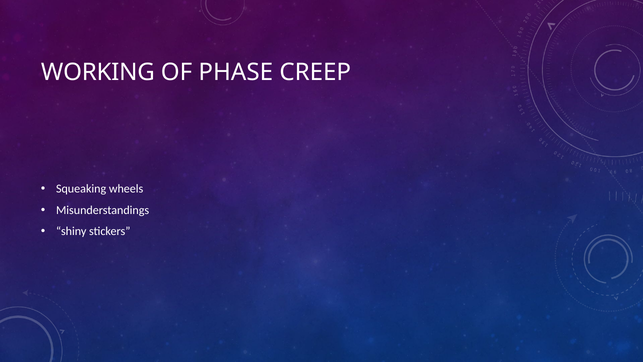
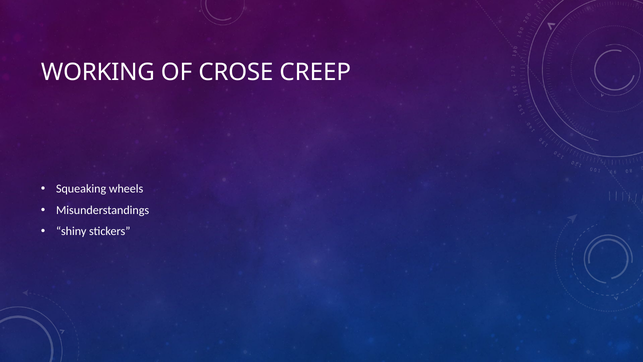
PHASE: PHASE -> CROSE
